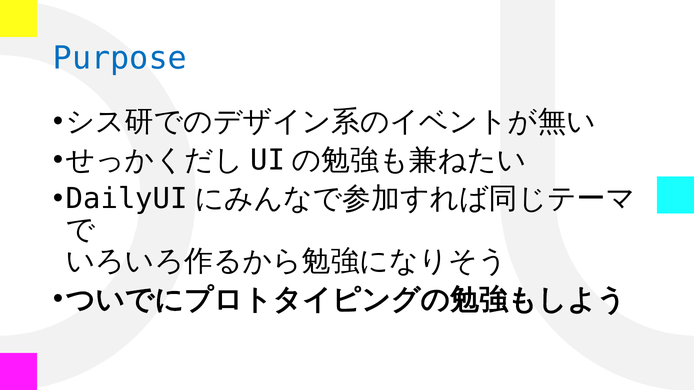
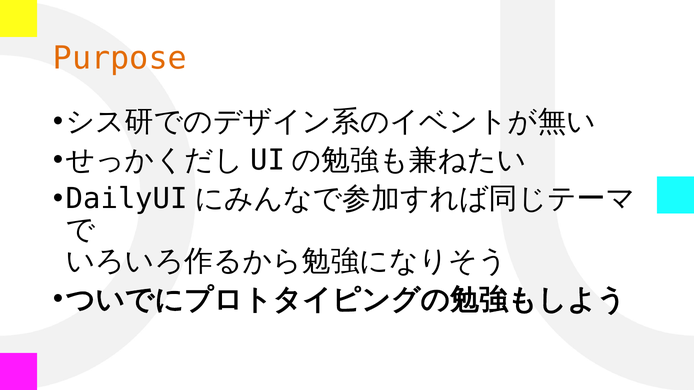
Purpose colour: blue -> orange
